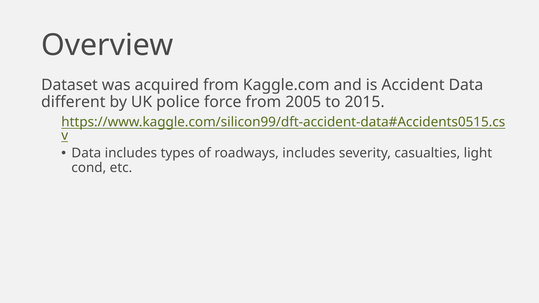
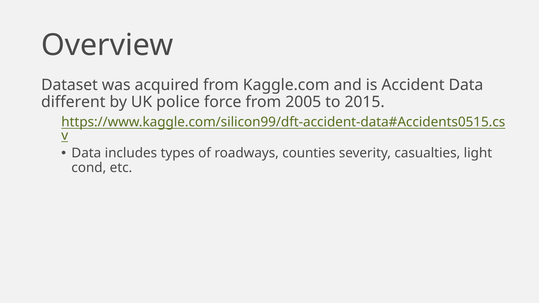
roadways includes: includes -> counties
